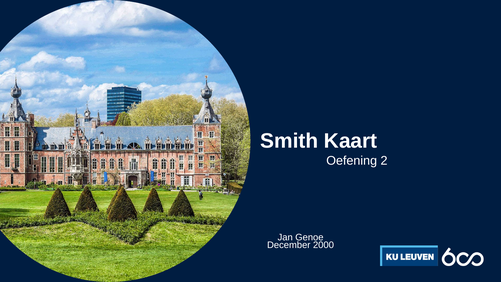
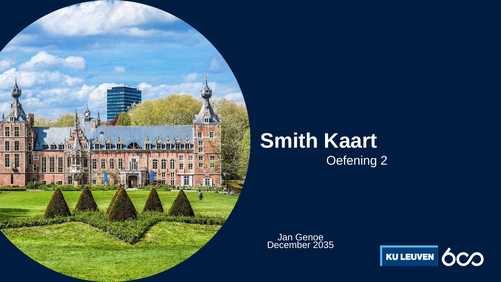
2000: 2000 -> 2035
